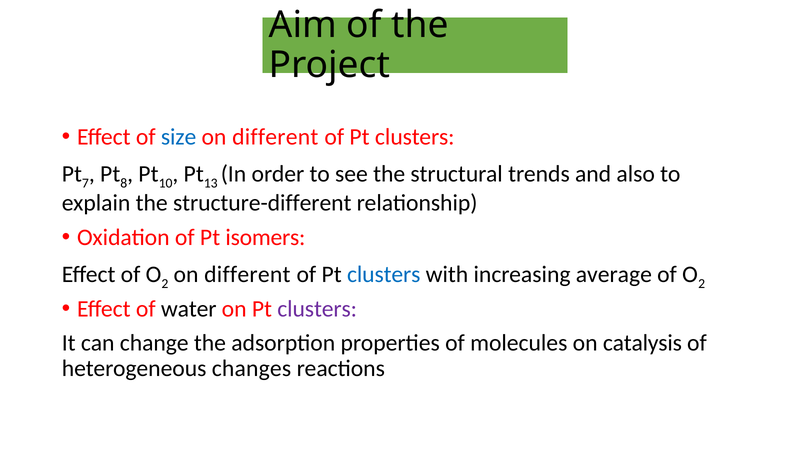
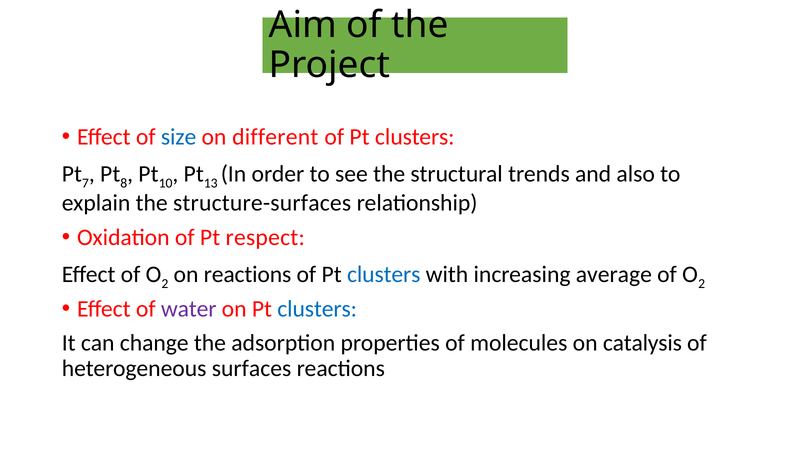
structure-different: structure-different -> structure-surfaces
isomers: isomers -> respect
different at (247, 275): different -> reactions
water colour: black -> purple
clusters at (317, 309) colour: purple -> blue
changes: changes -> surfaces
